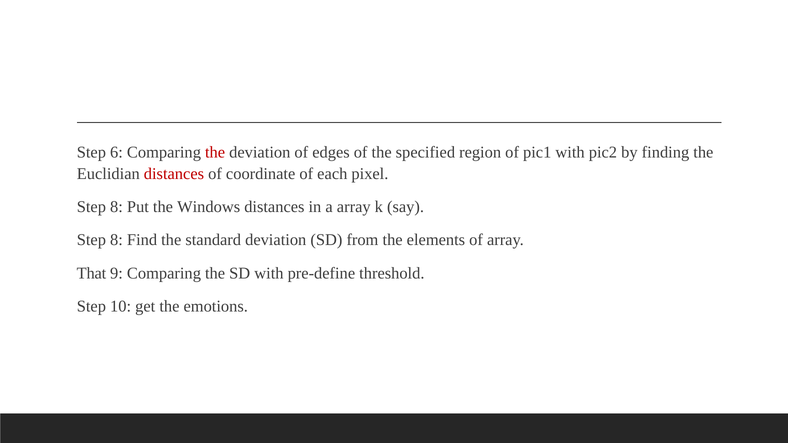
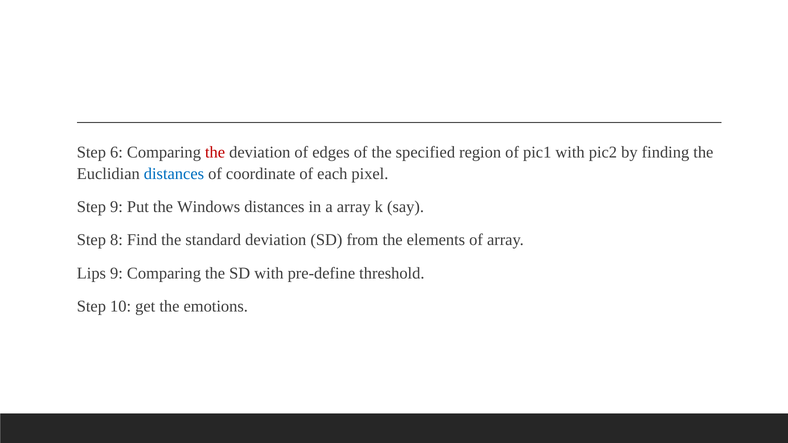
distances at (174, 174) colour: red -> blue
8 at (116, 207): 8 -> 9
That: That -> Lips
